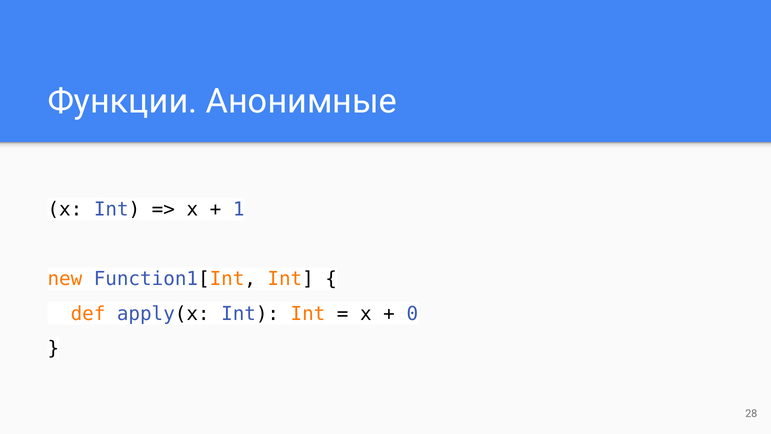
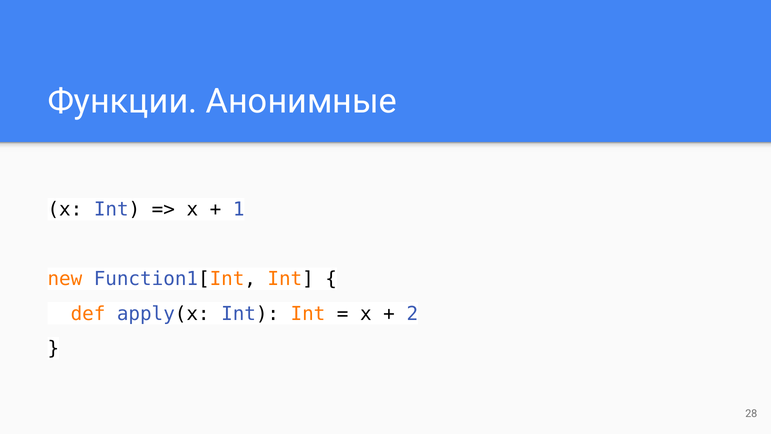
0: 0 -> 2
